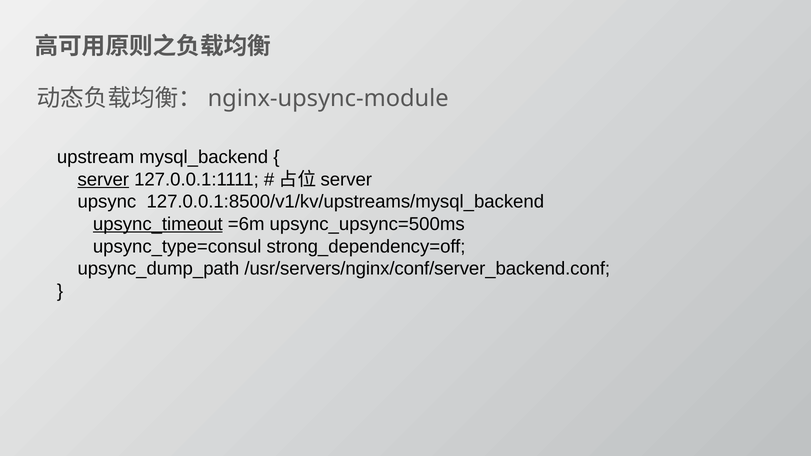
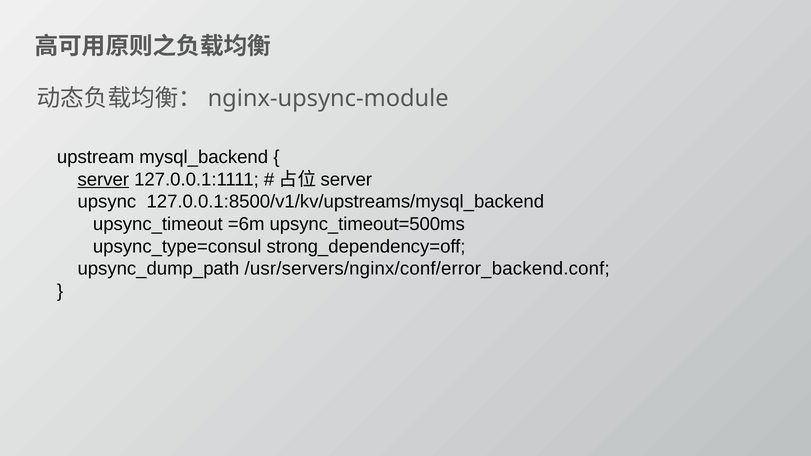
upsync_timeout underline: present -> none
upsync_upsync=500ms: upsync_upsync=500ms -> upsync_timeout=500ms
/usr/servers/nginx/conf/server_backend.conf: /usr/servers/nginx/conf/server_backend.conf -> /usr/servers/nginx/conf/error_backend.conf
